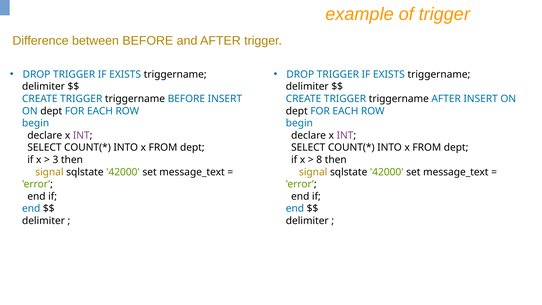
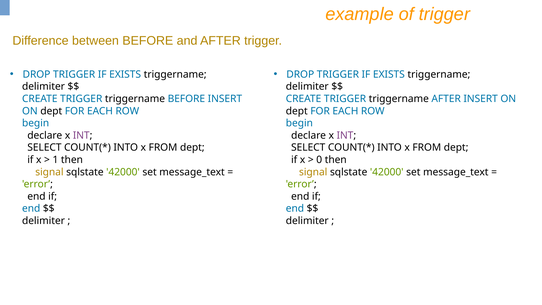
3: 3 -> 1
8: 8 -> 0
